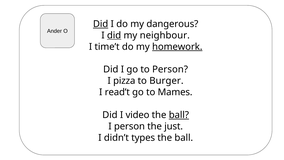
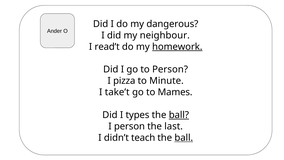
Did at (101, 24) underline: present -> none
did at (114, 35) underline: present -> none
time’t: time’t -> read’t
Burger: Burger -> Minute
read’t: read’t -> take’t
video: video -> types
just: just -> last
types: types -> teach
ball at (184, 138) underline: none -> present
